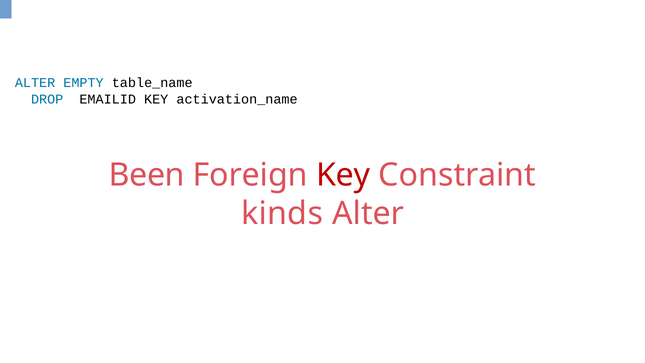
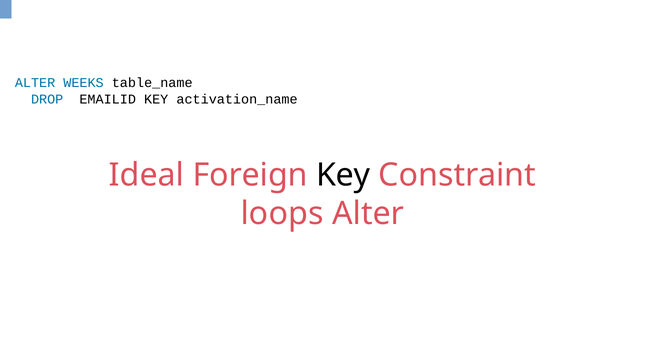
EMPTY: EMPTY -> WEEKS
Been: Been -> Ideal
Key at (343, 175) colour: red -> black
kinds: kinds -> loops
